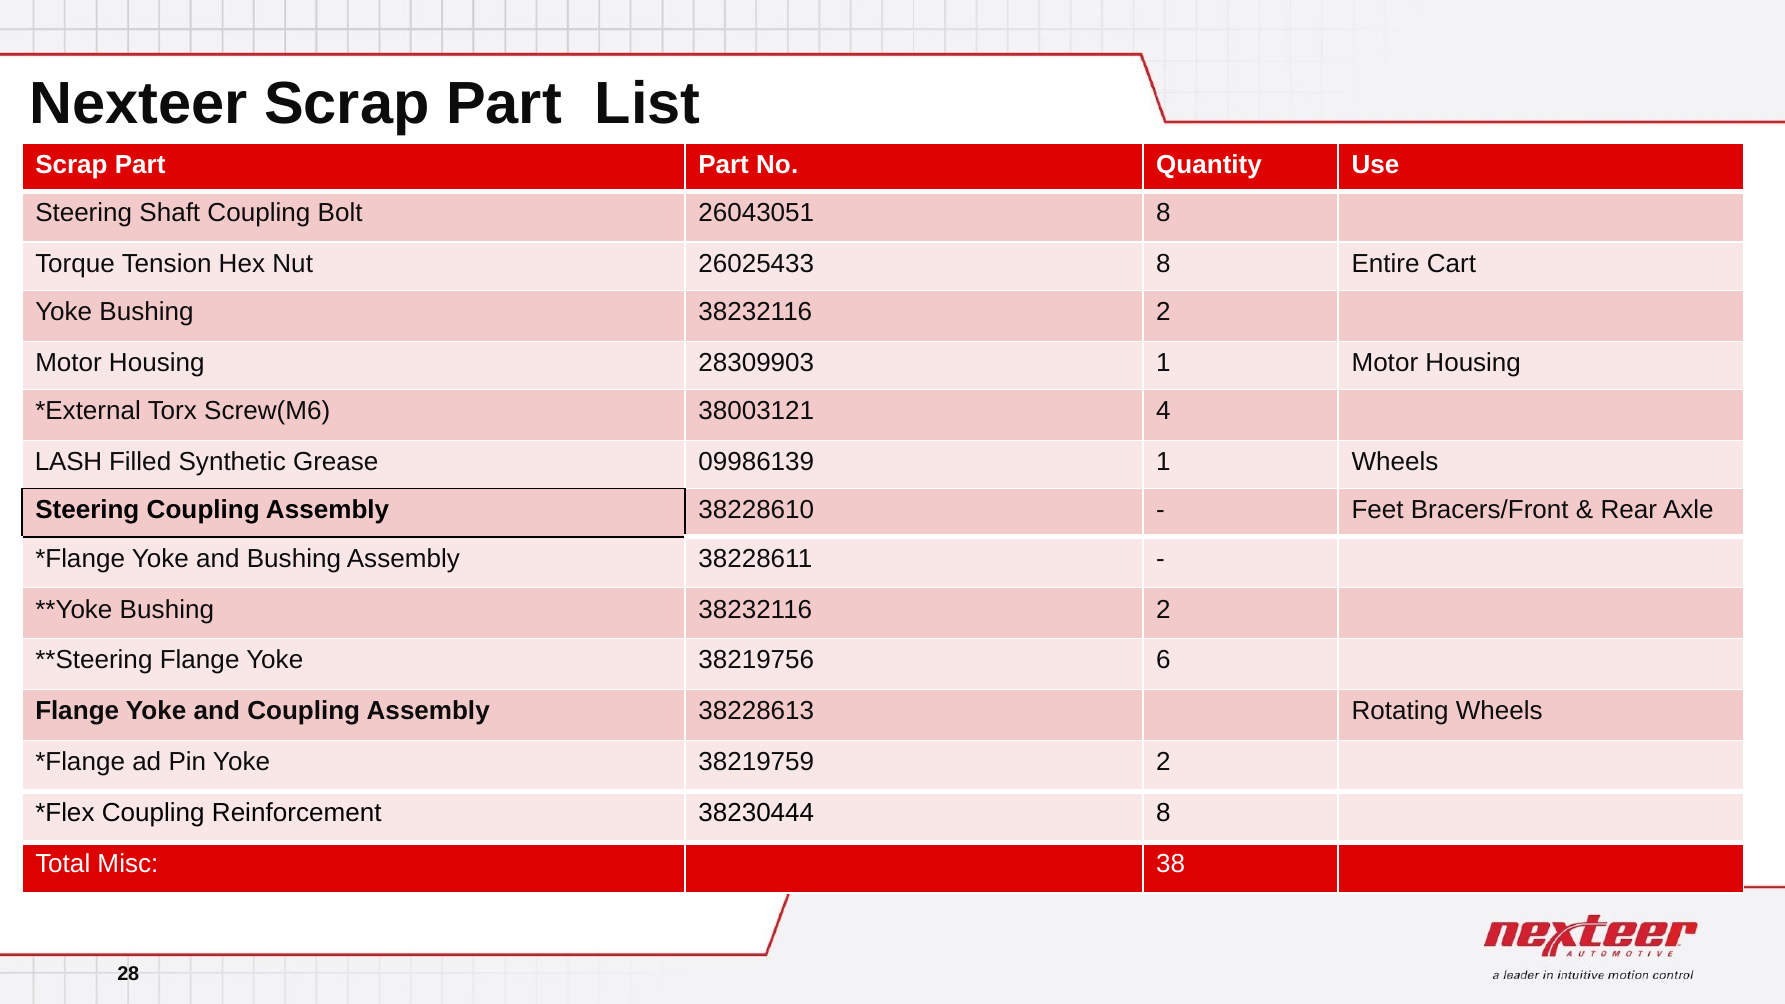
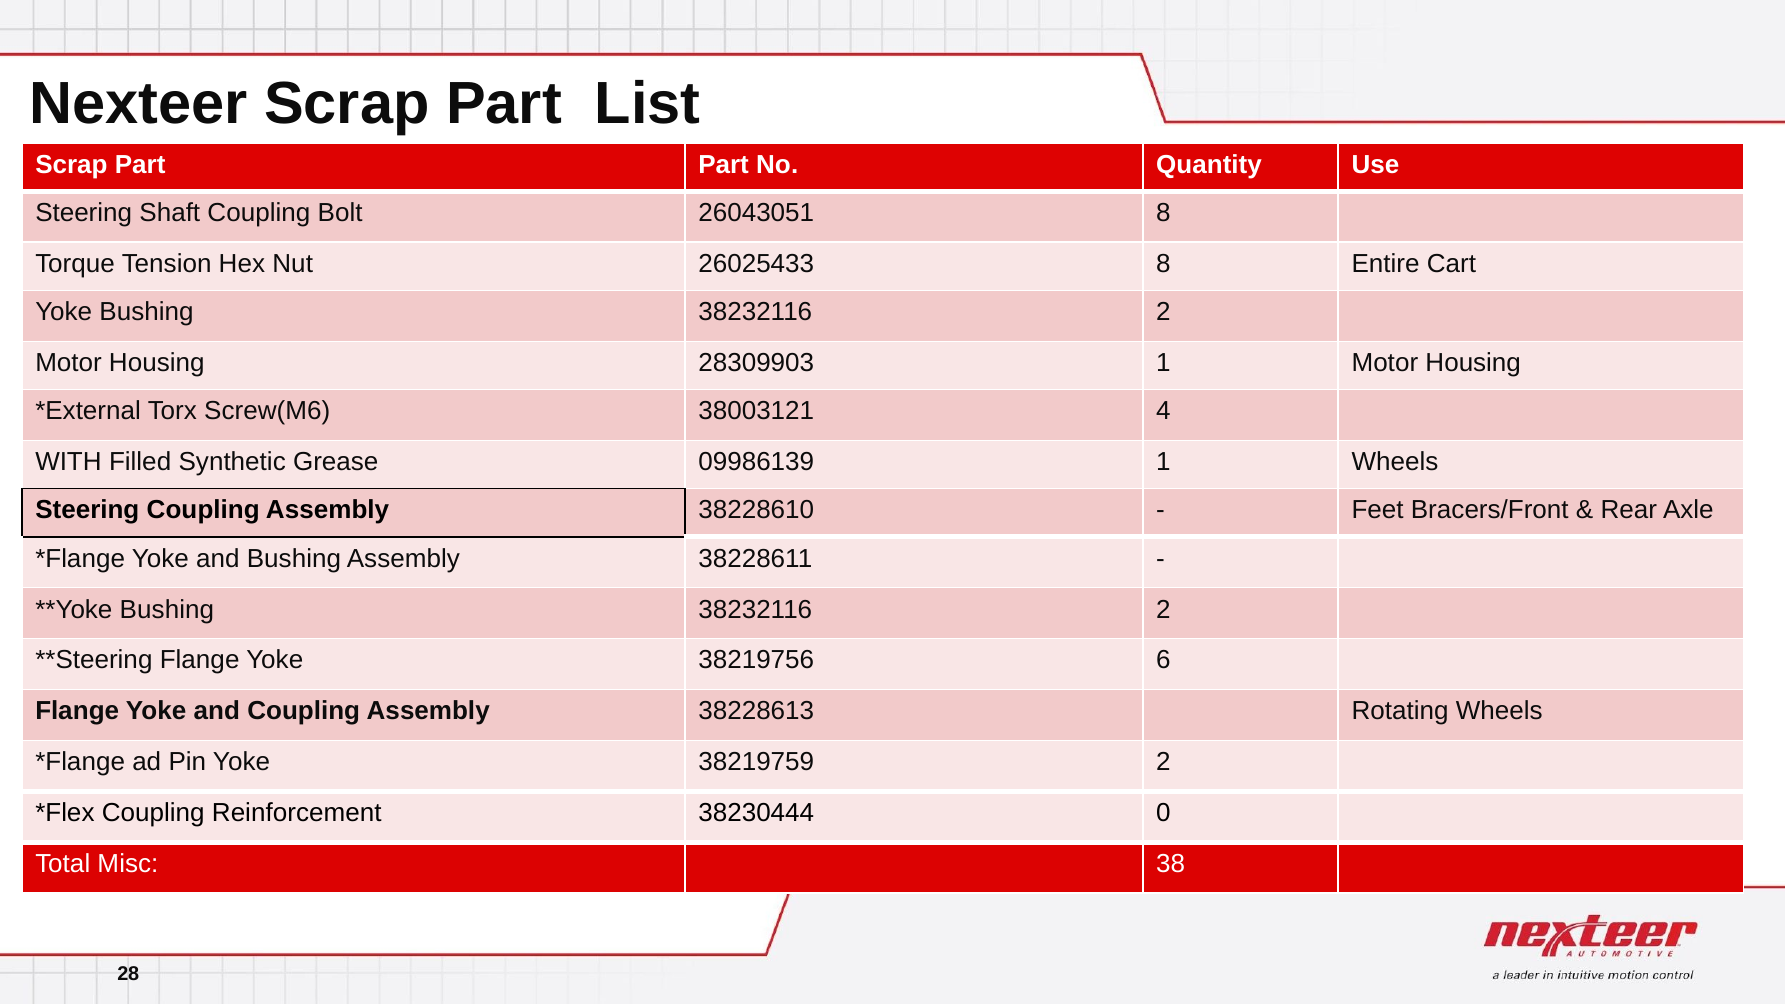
LASH: LASH -> WITH
38230444 8: 8 -> 0
